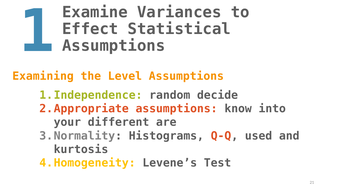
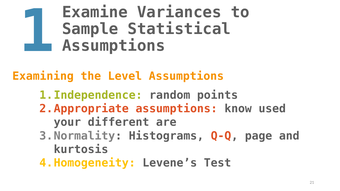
Effect: Effect -> Sample
decide: decide -> points
into: into -> used
used: used -> page
